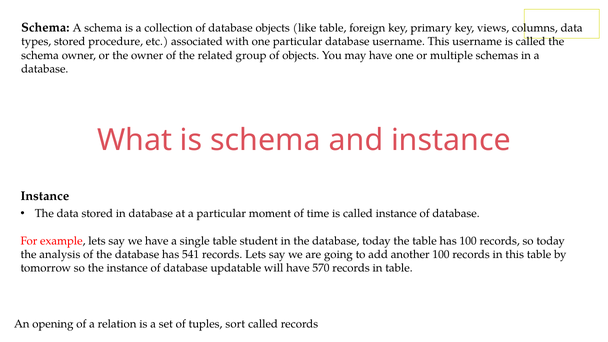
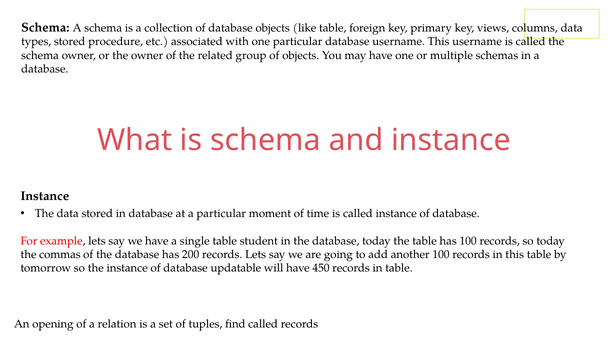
analysis: analysis -> commas
541: 541 -> 200
570: 570 -> 450
sort: sort -> find
